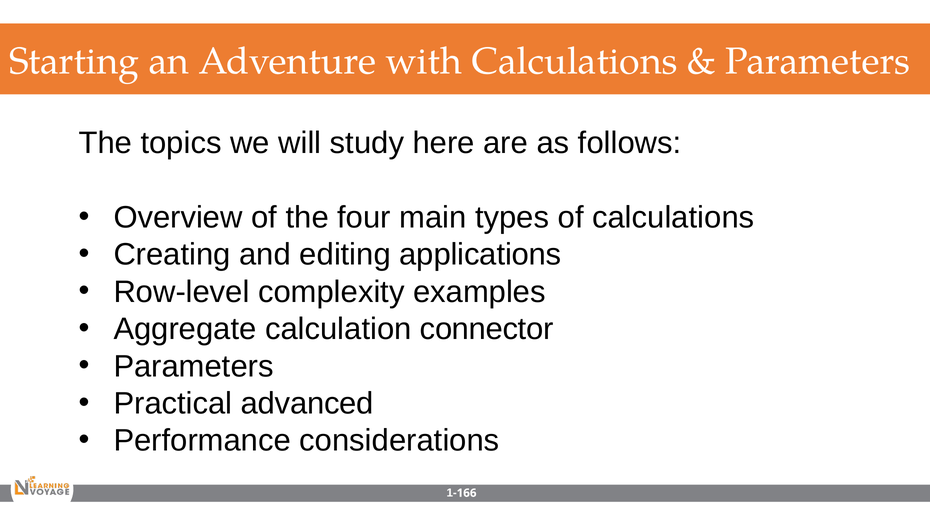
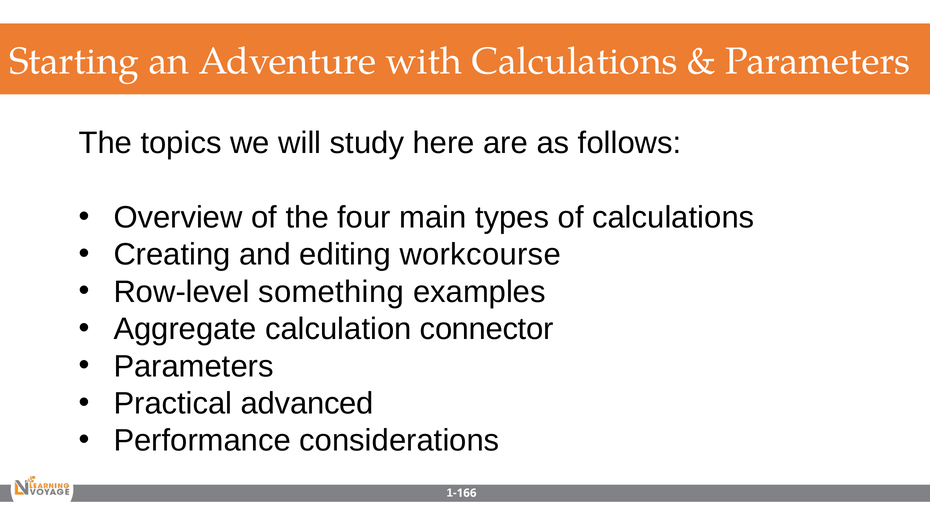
applications: applications -> workcourse
complexity: complexity -> something
